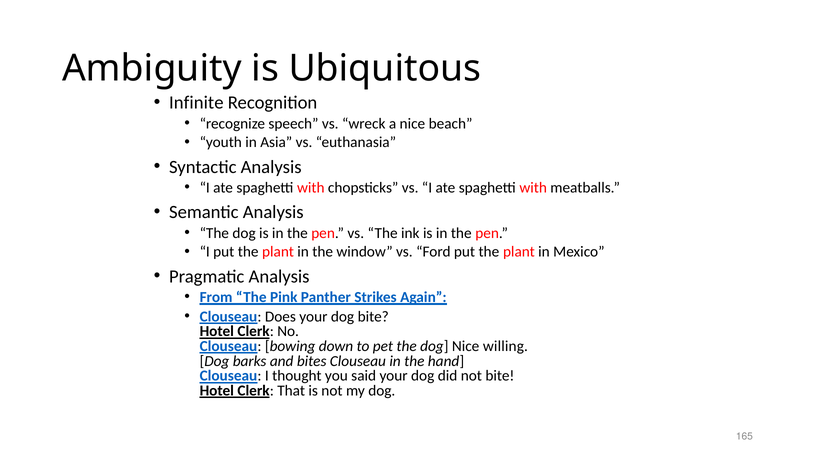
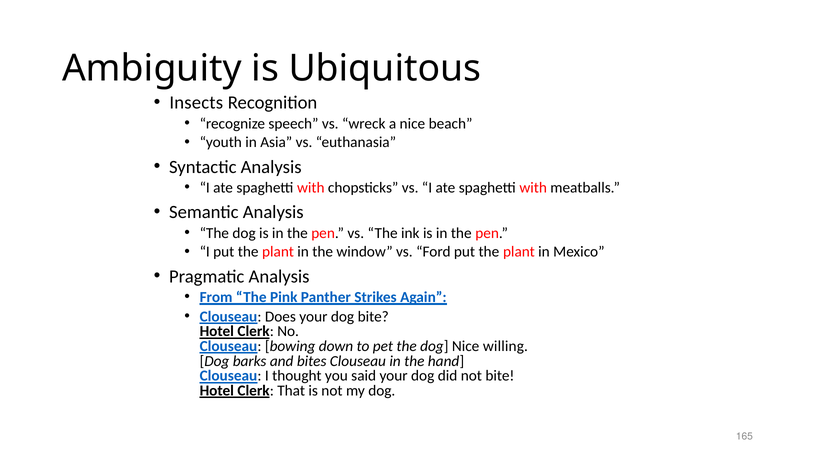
Infinite: Infinite -> Insects
